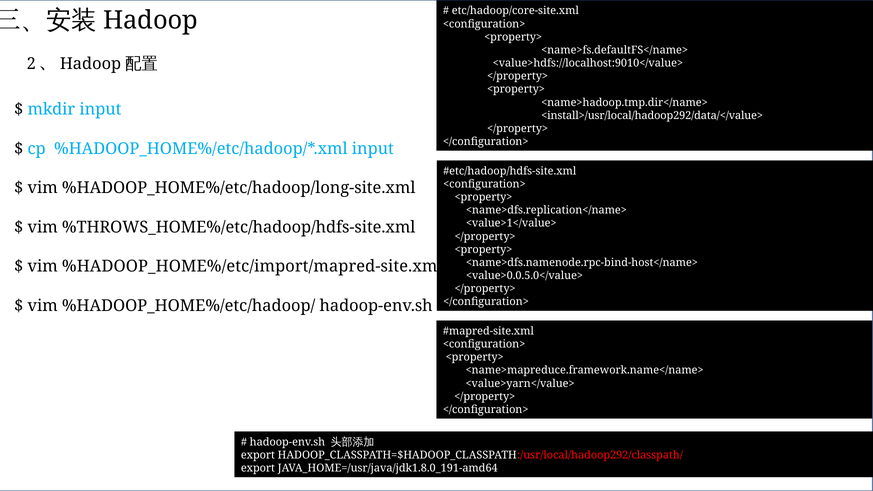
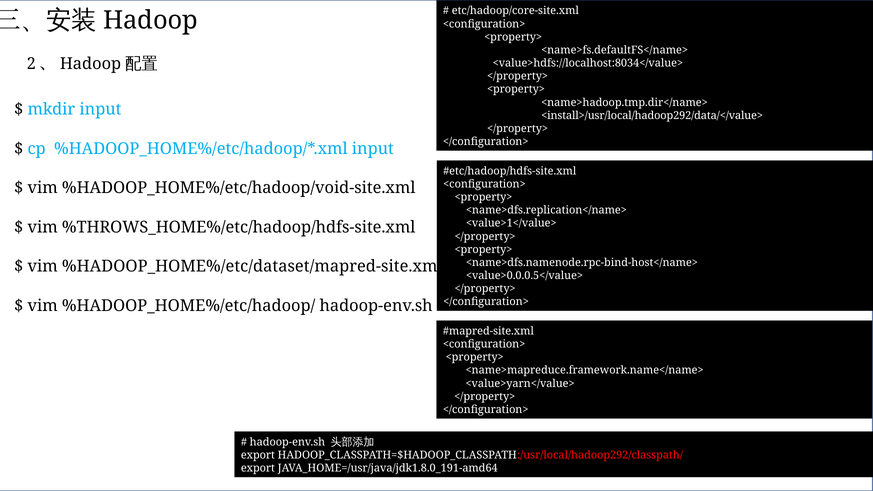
<value>hdfs://localhost:9010</value>: <value>hdfs://localhost:9010</value> -> <value>hdfs://localhost:8034</value>
%HADOOP_HOME%/etc/hadoop/long-site.xml: %HADOOP_HOME%/etc/hadoop/long-site.xml -> %HADOOP_HOME%/etc/hadoop/void-site.xml
%HADOOP_HOME%/etc/import/mapred-site.xml: %HADOOP_HOME%/etc/import/mapred-site.xml -> %HADOOP_HOME%/etc/dataset/mapred-site.xml
<value>0.0.5.0</value>: <value>0.0.5.0</value> -> <value>0.0.0.5</value>
